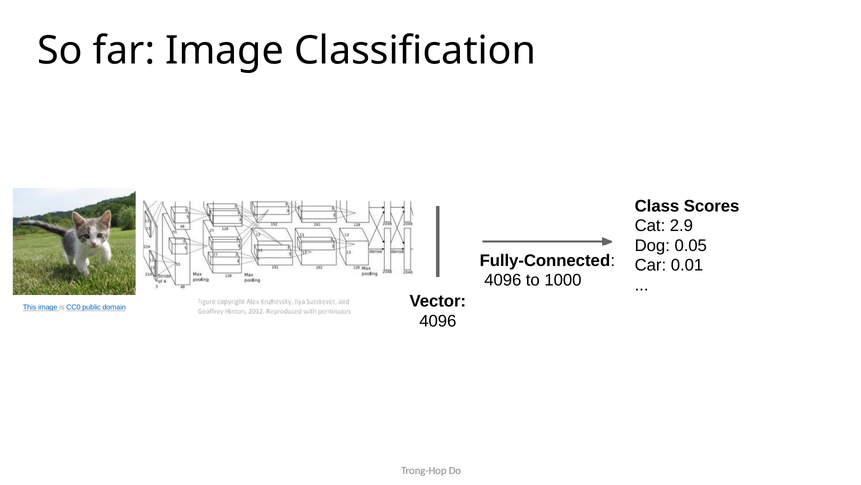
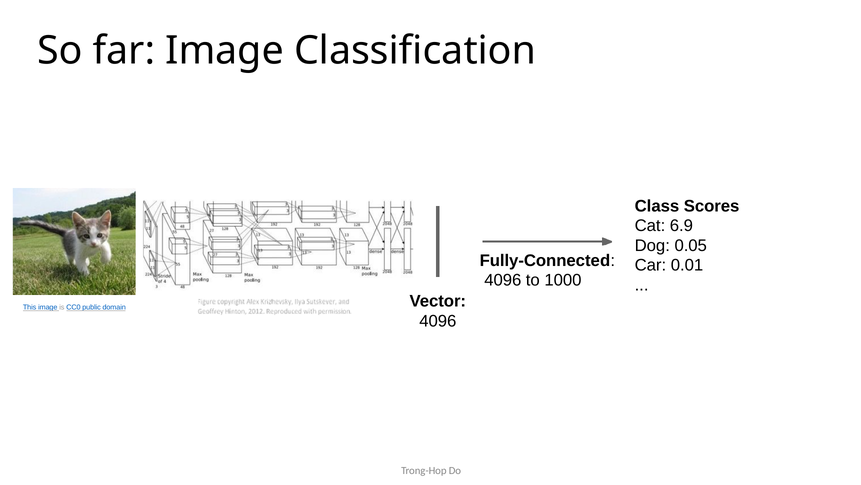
2.9: 2.9 -> 6.9
